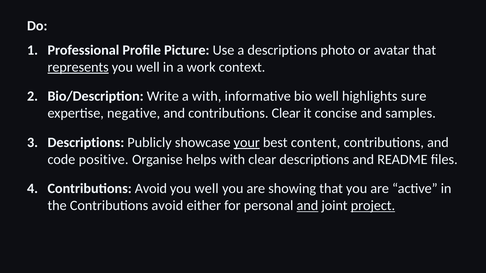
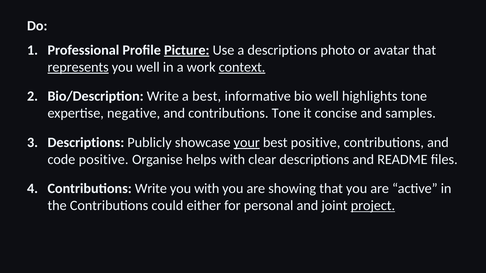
Picture underline: none -> present
context underline: none -> present
a with: with -> best
highlights sure: sure -> tone
contributions Clear: Clear -> Tone
best content: content -> positive
Avoid at (151, 189): Avoid -> Write
well at (207, 189): well -> with
the Contributions avoid: avoid -> could
and at (307, 206) underline: present -> none
